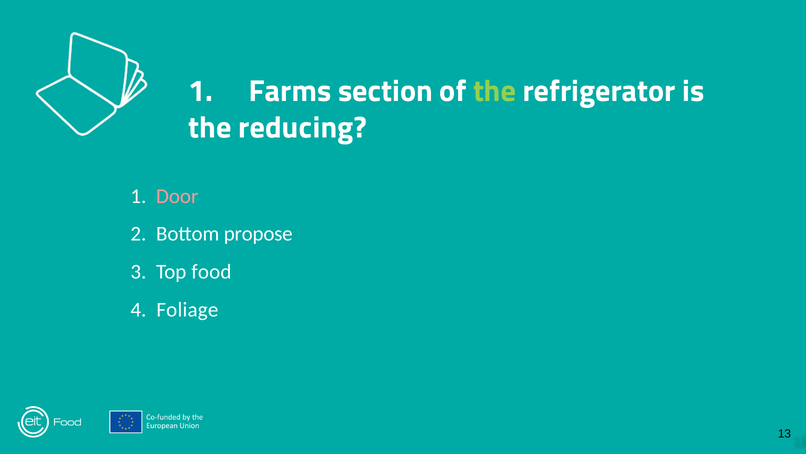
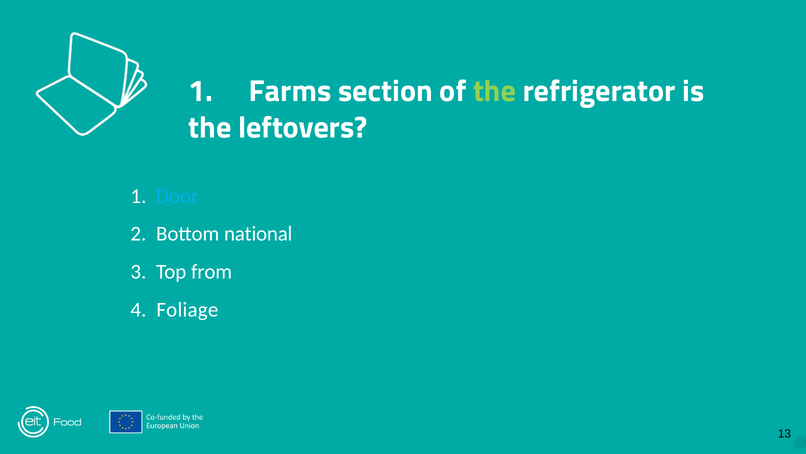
reducing: reducing -> leftovers
Door colour: pink -> light blue
propose: propose -> national
food: food -> from
